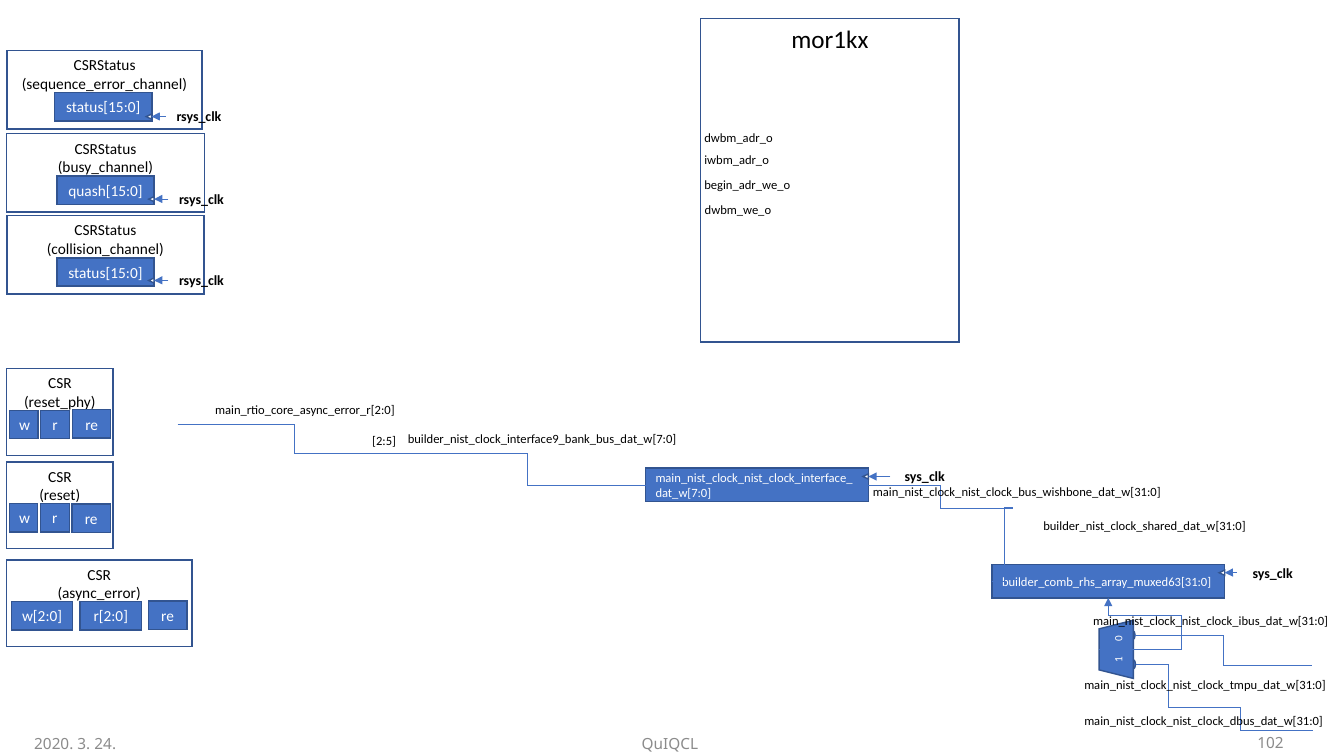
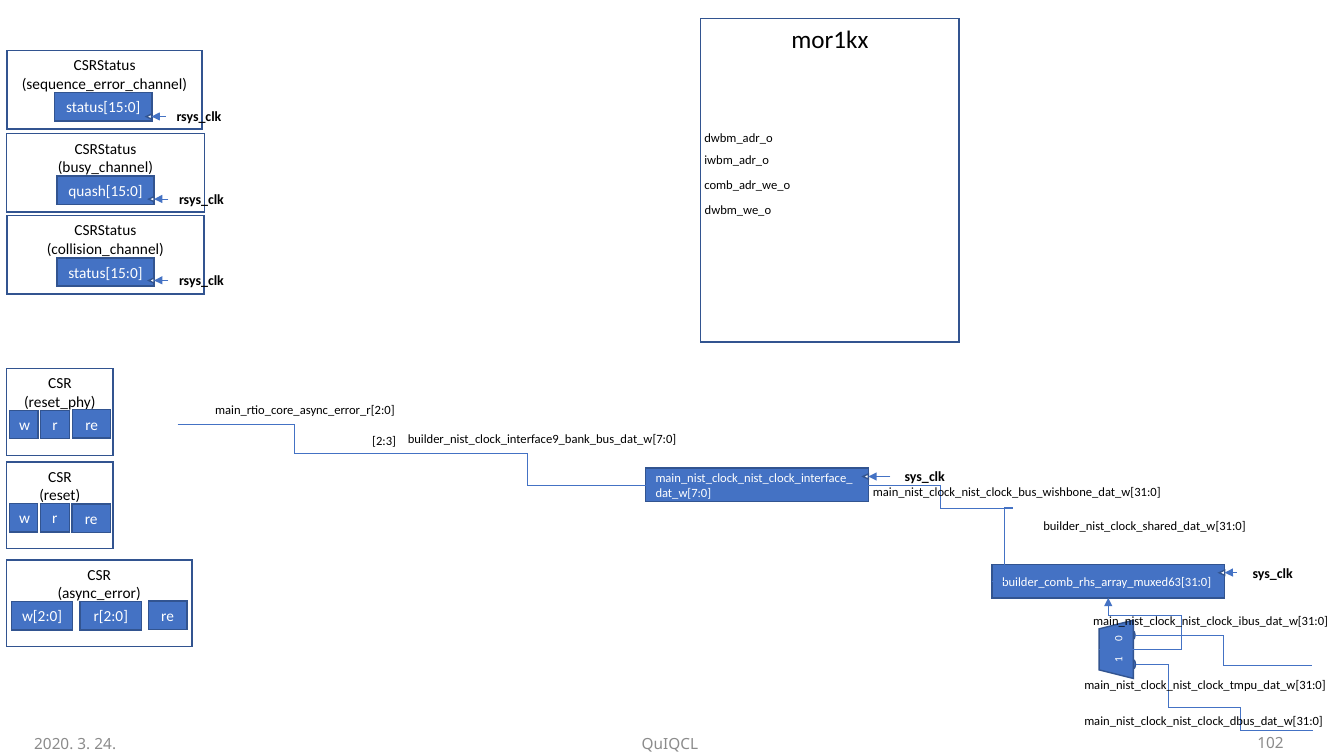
begin_adr_we_o: begin_adr_we_o -> comb_adr_we_o
2:5: 2:5 -> 2:3
